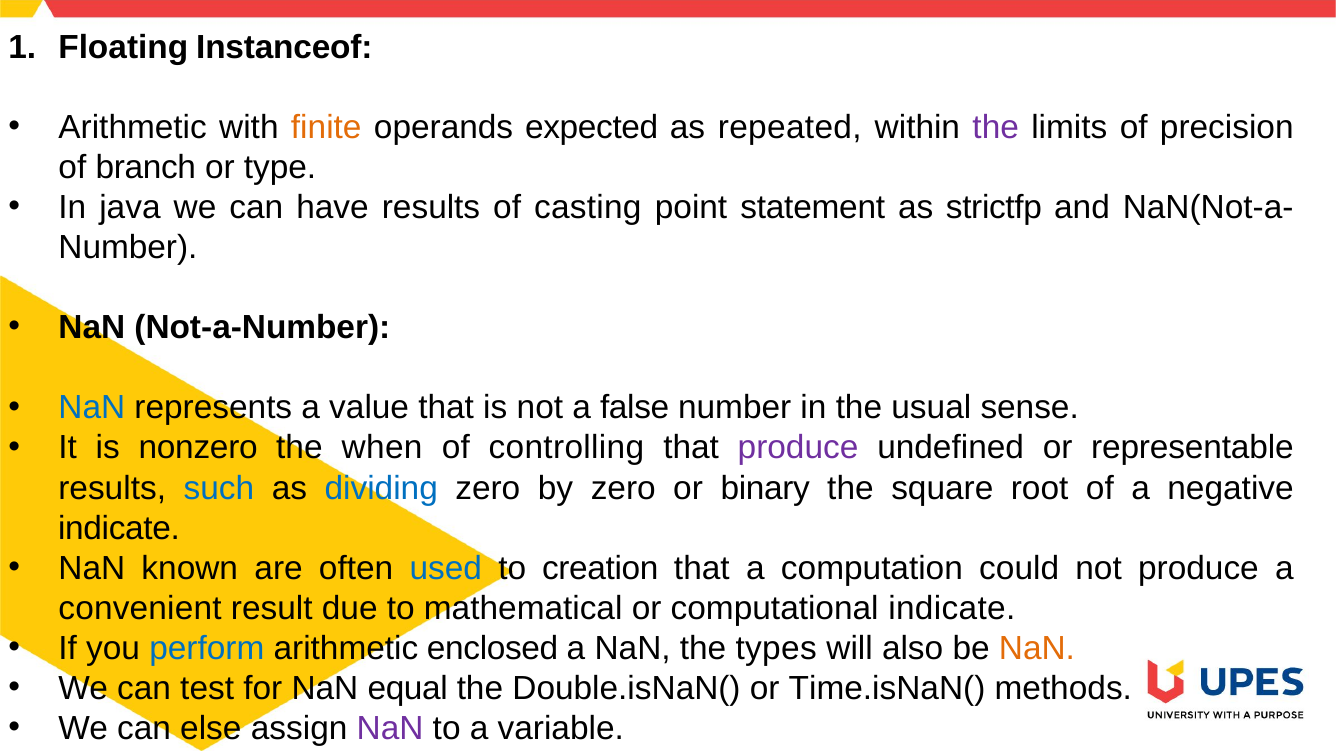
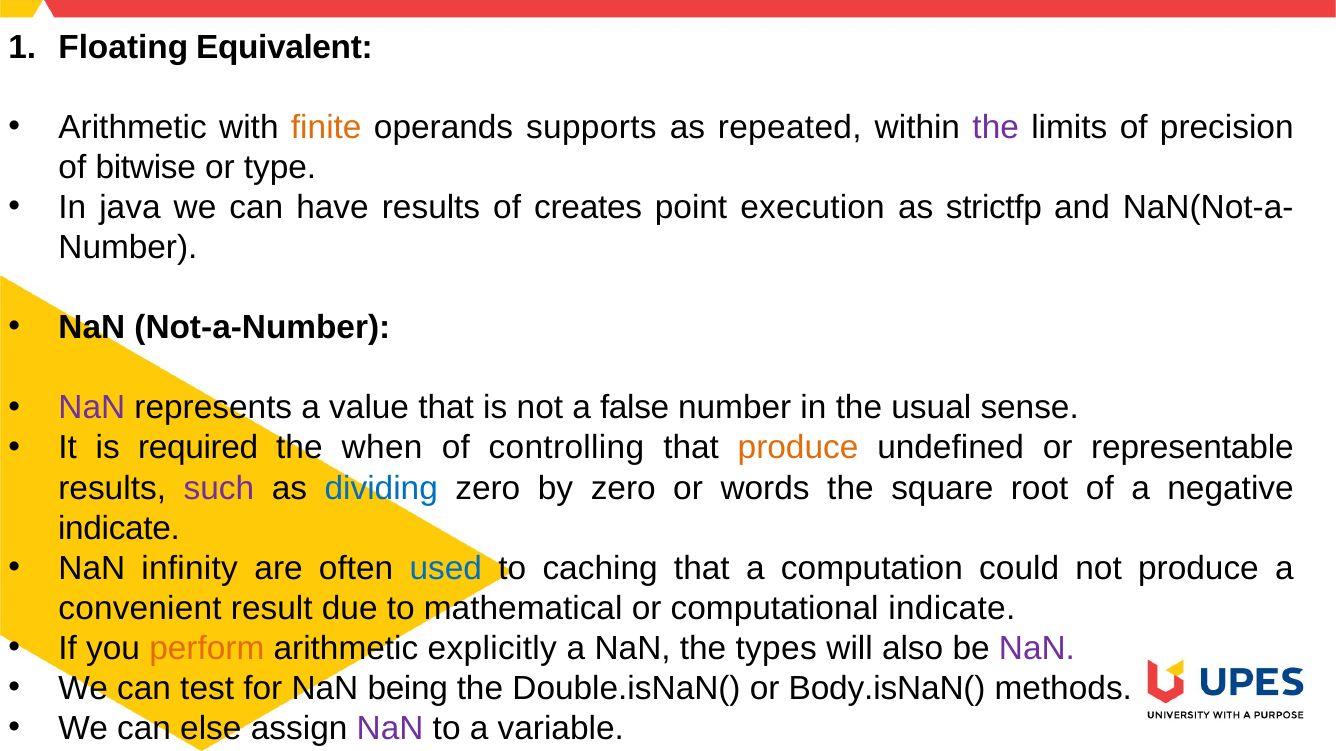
Instanceof: Instanceof -> Equivalent
expected: expected -> supports
branch: branch -> bitwise
casting: casting -> creates
statement: statement -> execution
NaN at (92, 408) colour: blue -> purple
nonzero: nonzero -> required
produce at (798, 448) colour: purple -> orange
such colour: blue -> purple
binary: binary -> words
known: known -> infinity
creation: creation -> caching
perform colour: blue -> orange
enclosed: enclosed -> explicitly
NaN at (1037, 649) colour: orange -> purple
equal: equal -> being
Time.isNaN(: Time.isNaN( -> Body.isNaN(
